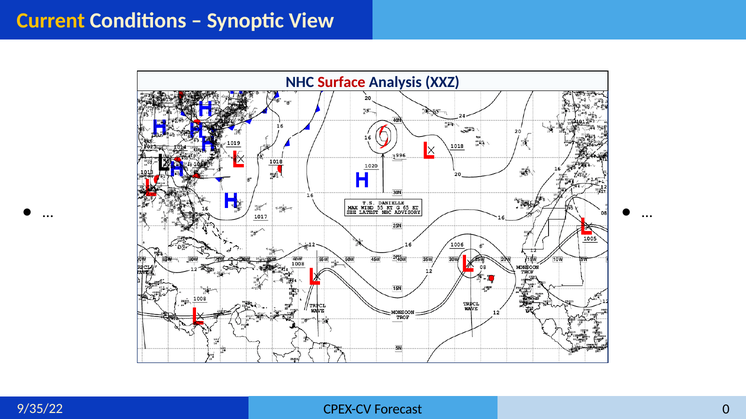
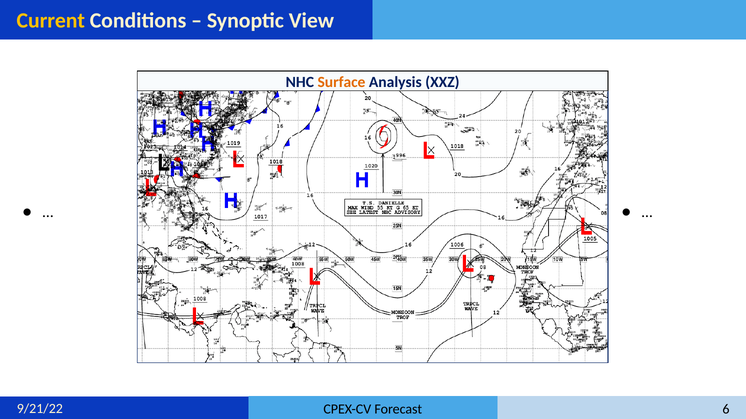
Surface colour: red -> orange
9/35/22: 9/35/22 -> 9/21/22
0: 0 -> 6
